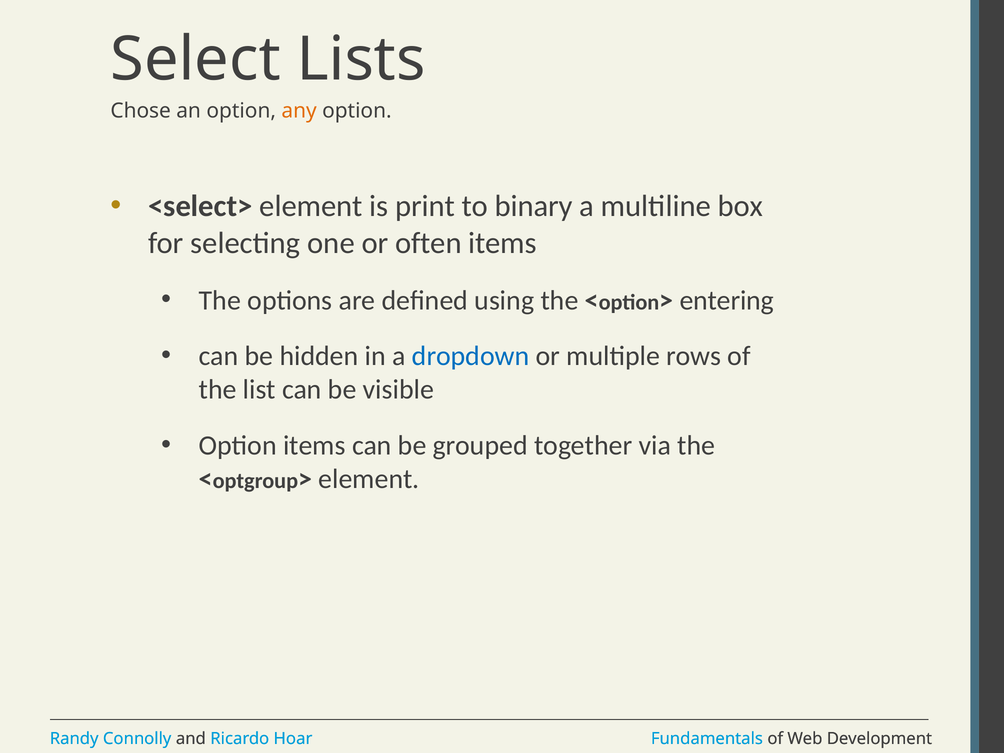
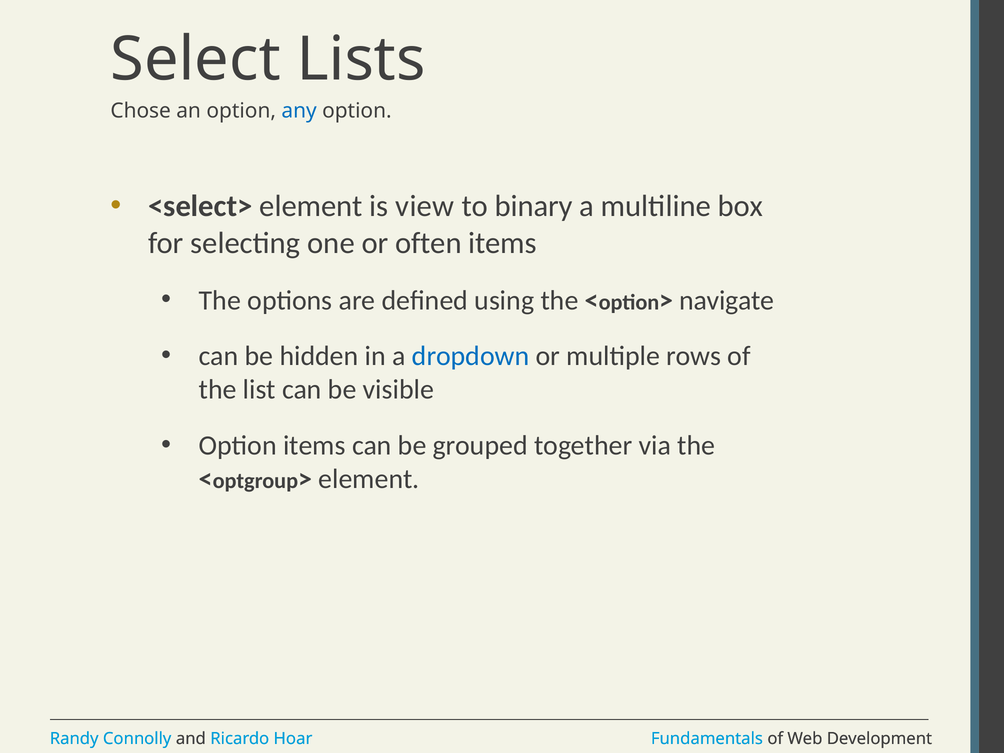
any colour: orange -> blue
print: print -> view
entering: entering -> navigate
